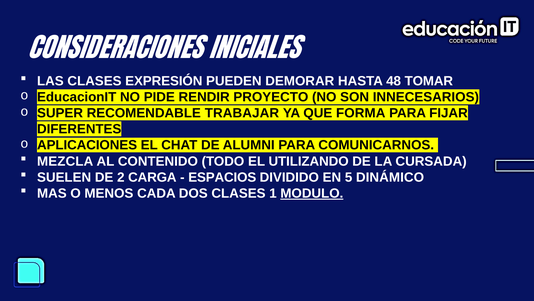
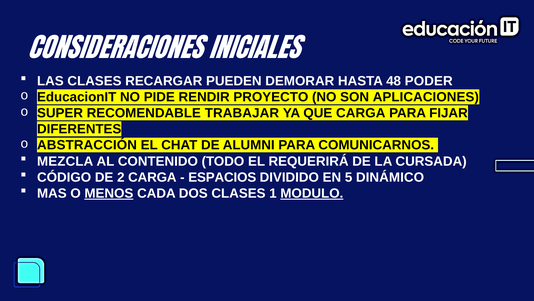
EXPRESIÓN: EXPRESIÓN -> RECARGAR
TOMAR: TOMAR -> PODER
INNECESARIOS: INNECESARIOS -> APLICACIONES
QUE FORMA: FORMA -> CARGA
APLICACIONES: APLICACIONES -> ABSTRACCIÓN
UTILIZANDO: UTILIZANDO -> REQUERIRÁ
SUELEN: SUELEN -> CÓDIGO
MENOS underline: none -> present
